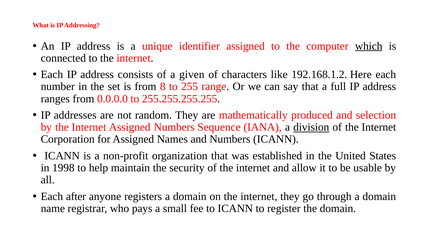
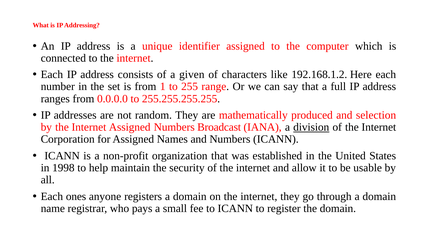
which underline: present -> none
8: 8 -> 1
Sequence: Sequence -> Broadcast
after: after -> ones
